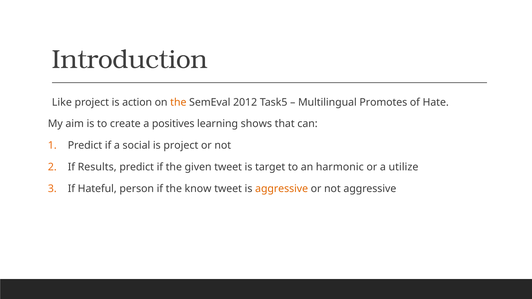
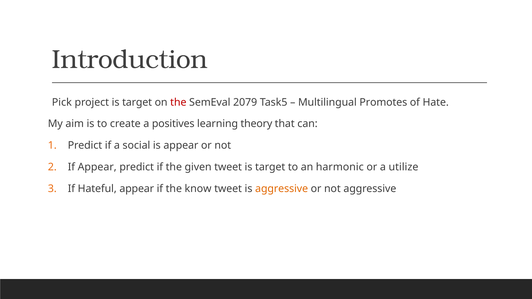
Like: Like -> Pick
project is action: action -> target
the at (178, 102) colour: orange -> red
2012: 2012 -> 2079
shows: shows -> theory
is project: project -> appear
If Results: Results -> Appear
Hateful person: person -> appear
